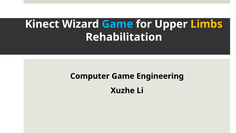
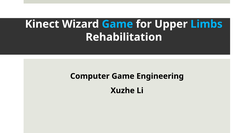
Limbs colour: yellow -> light blue
